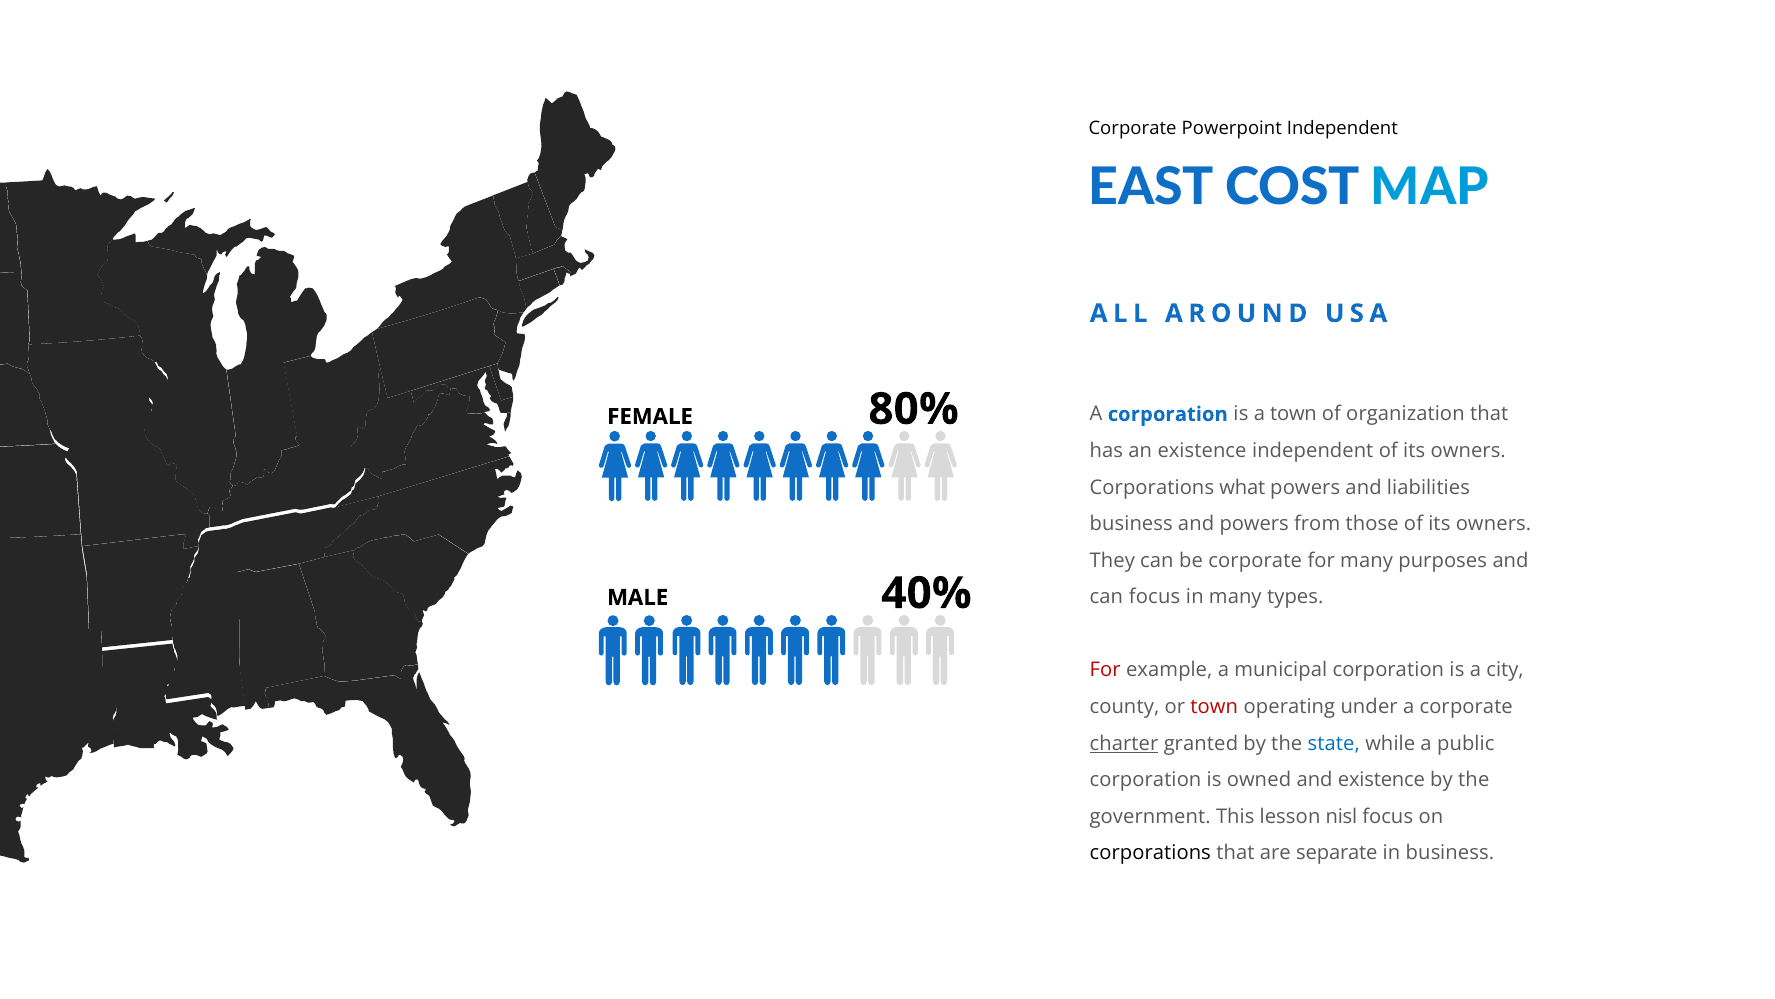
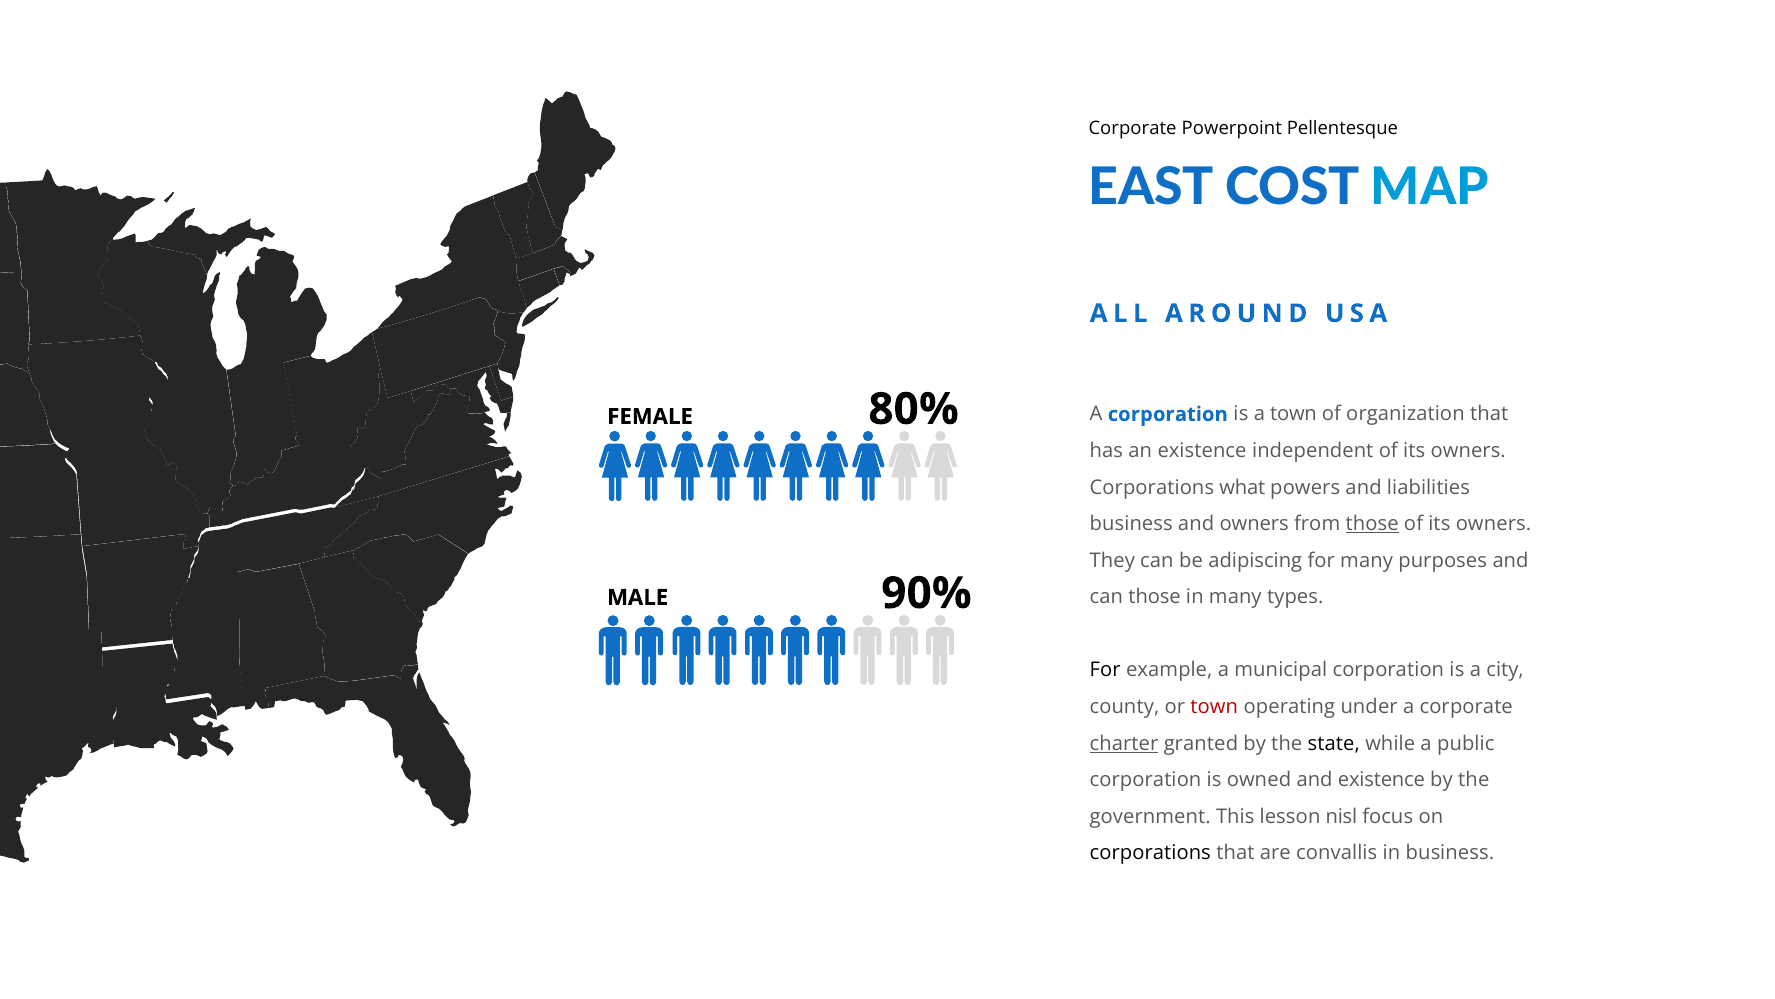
Powerpoint Independent: Independent -> Pellentesque
and powers: powers -> owners
those at (1372, 524) underline: none -> present
be corporate: corporate -> adipiscing
40%: 40% -> 90%
can focus: focus -> those
For at (1105, 670) colour: red -> black
state colour: blue -> black
separate: separate -> convallis
